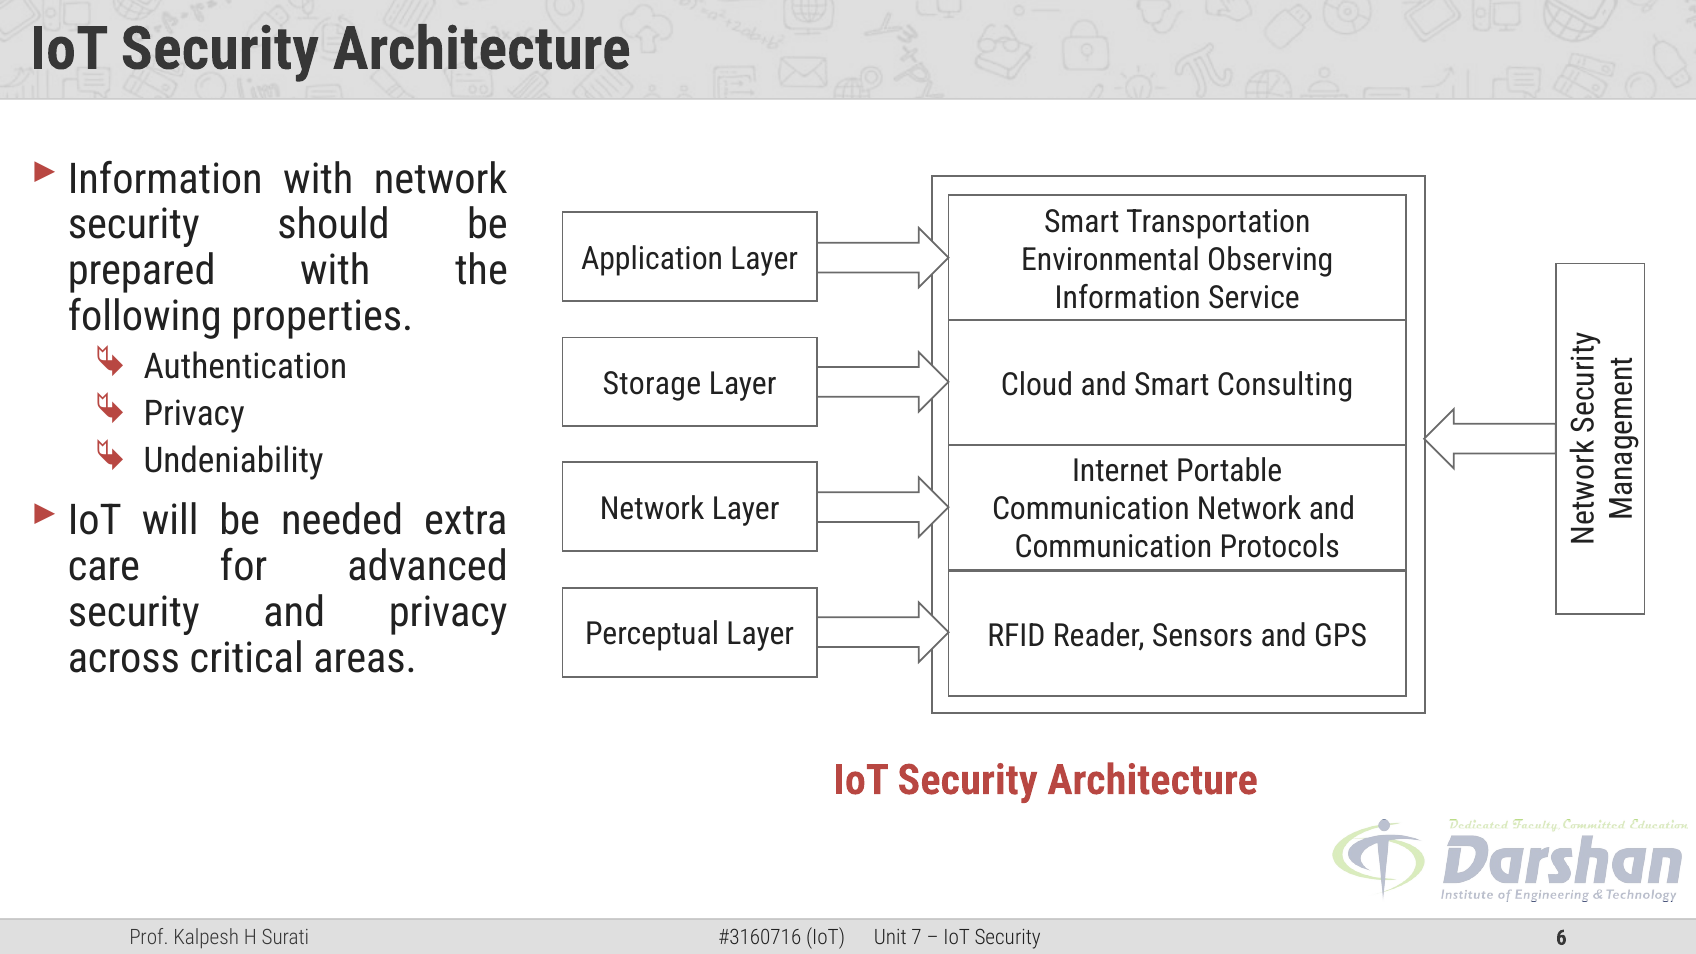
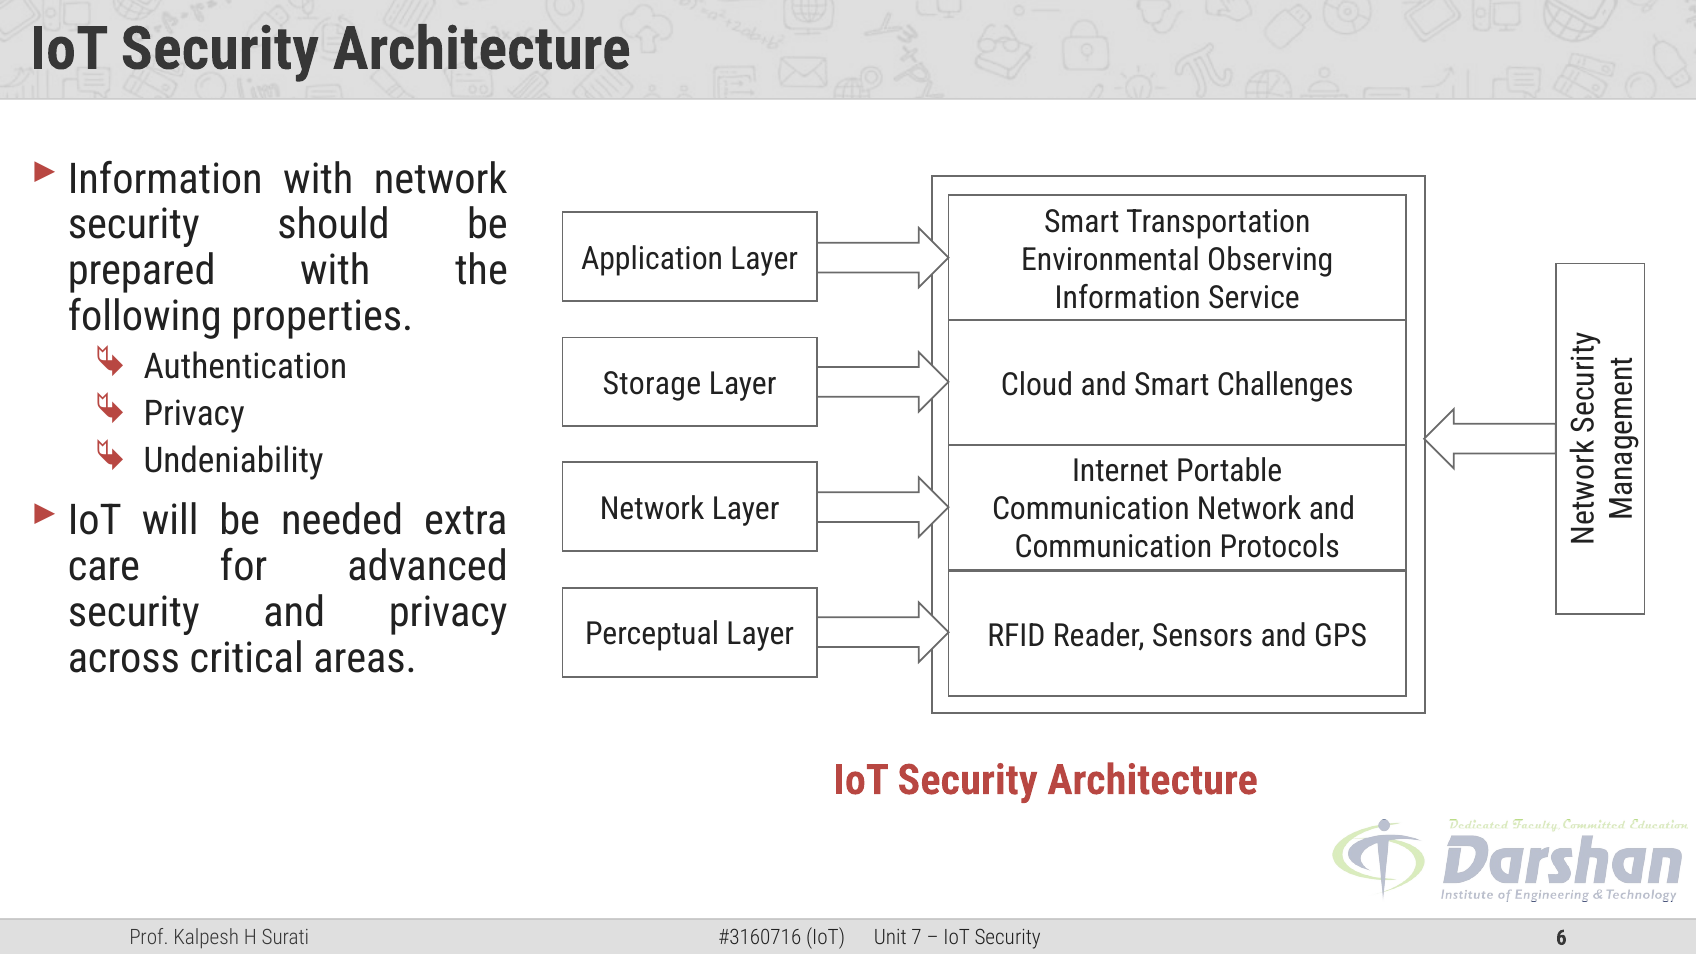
Consulting: Consulting -> Challenges
